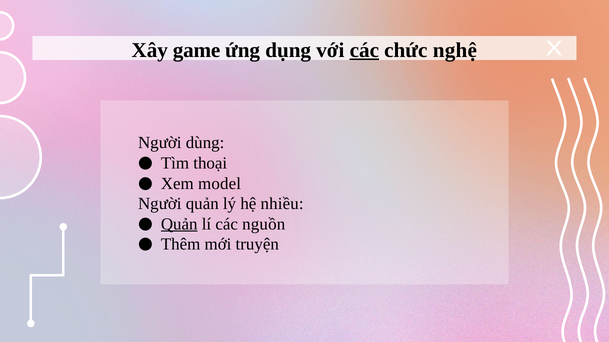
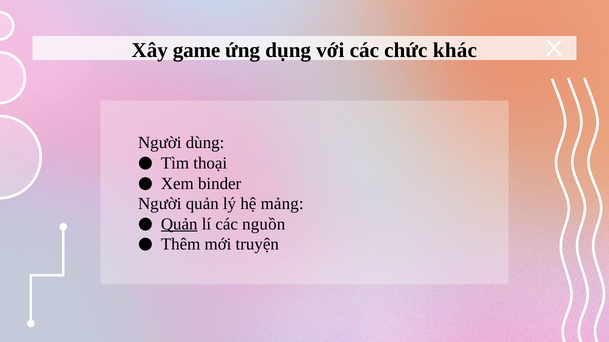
các at (364, 50) underline: present -> none
nghệ: nghệ -> khác
model: model -> binder
nhiều: nhiều -> mảng
